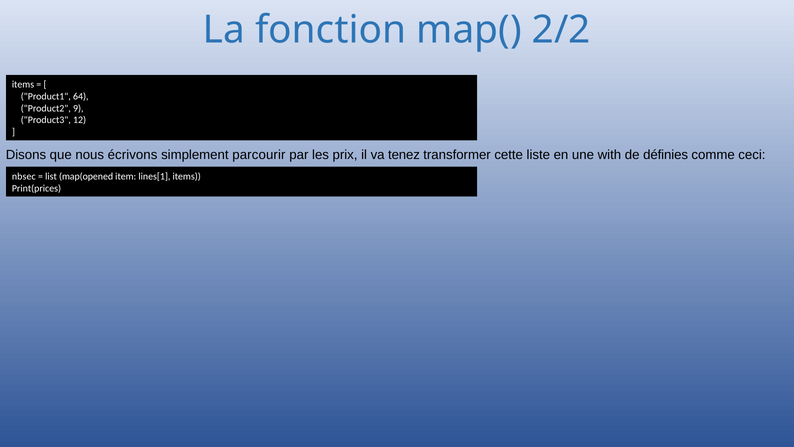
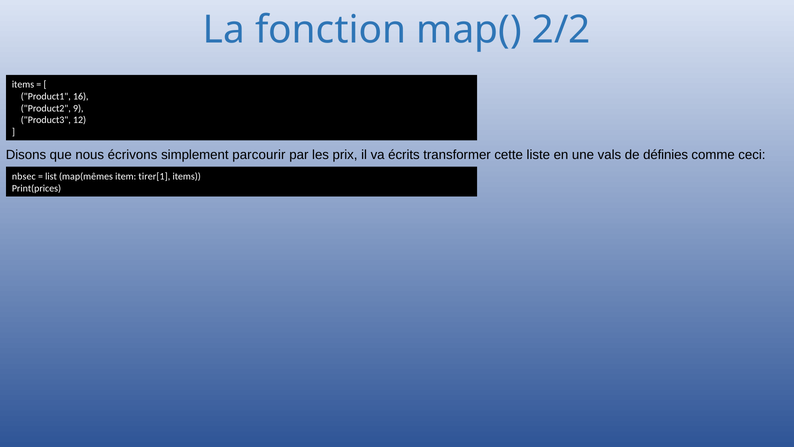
64: 64 -> 16
tenez: tenez -> écrits
with: with -> vals
map(opened: map(opened -> map(mêmes
lines[1: lines[1 -> tirer[1
